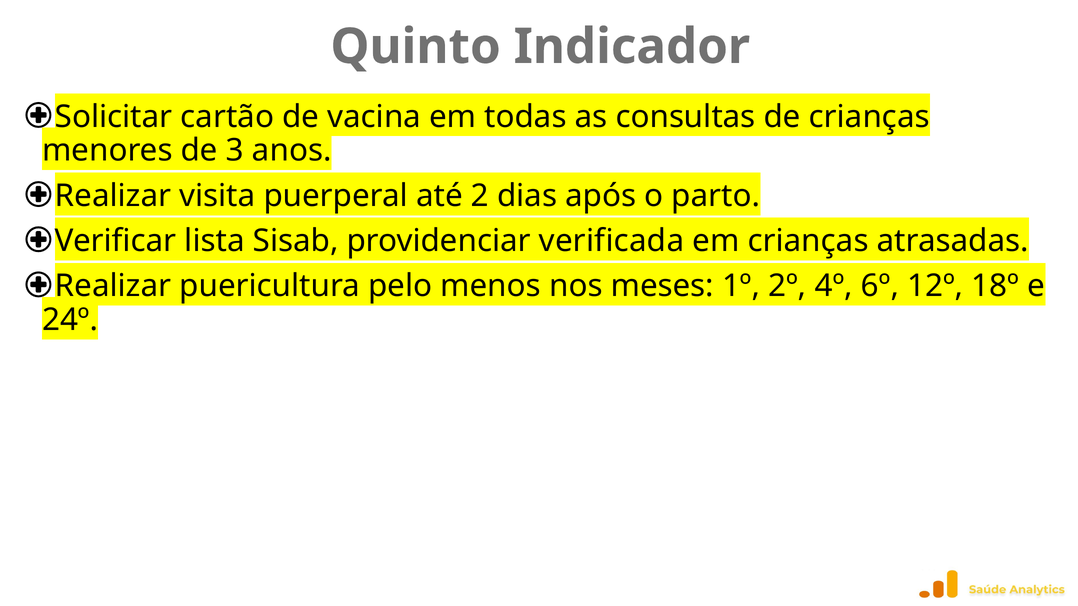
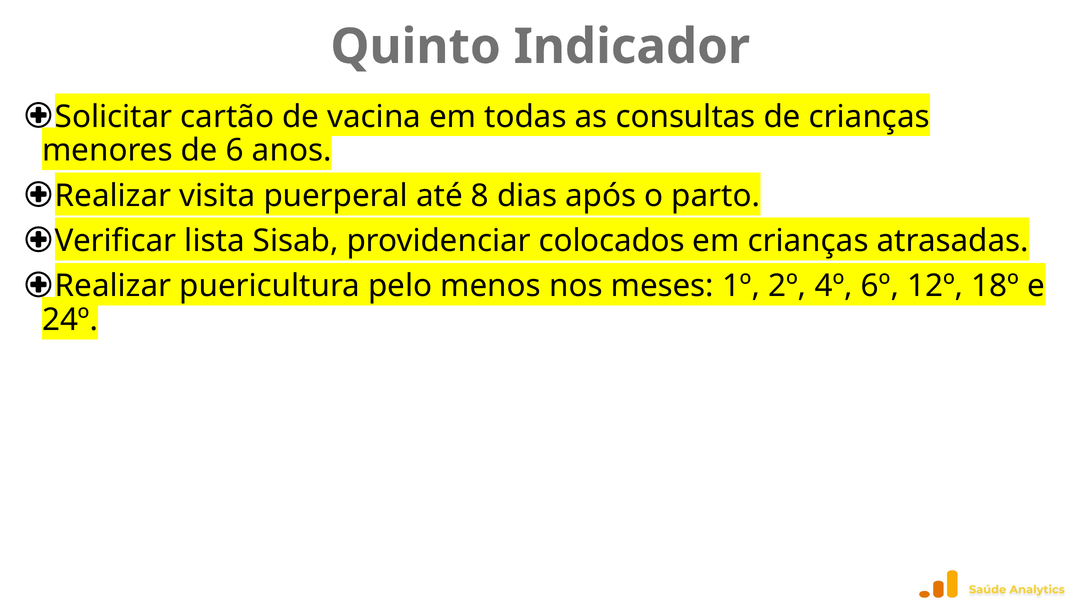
3: 3 -> 6
2: 2 -> 8
verificada: verificada -> colocados
